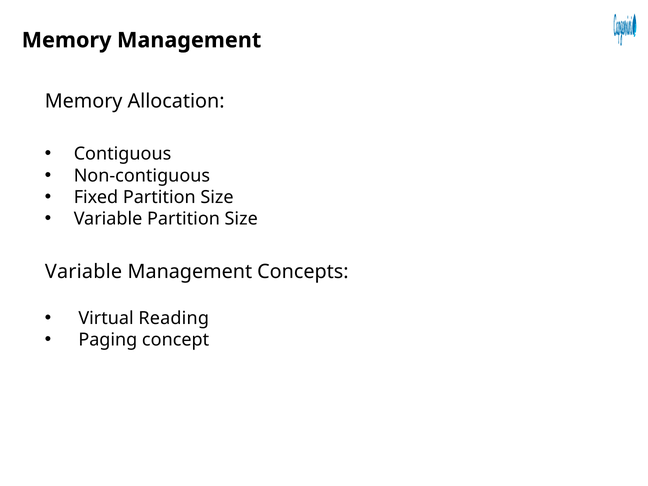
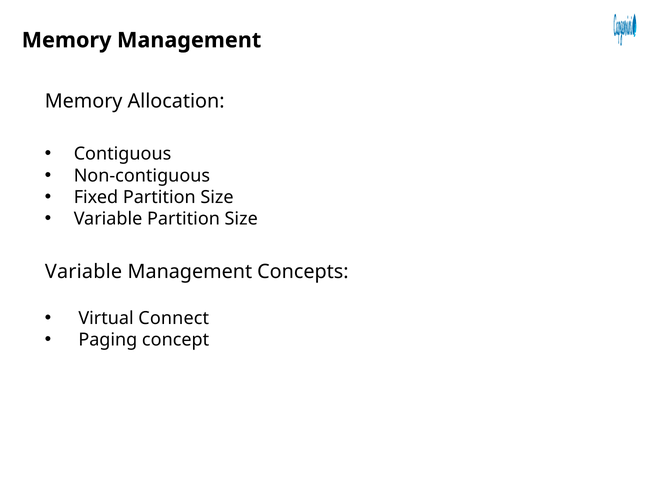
Reading: Reading -> Connect
